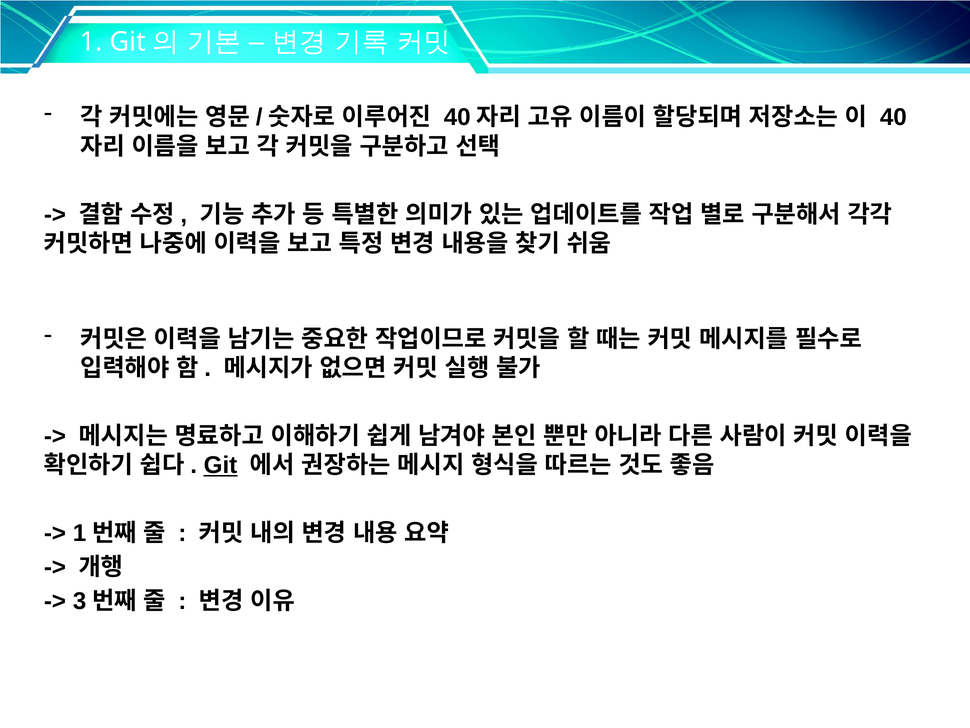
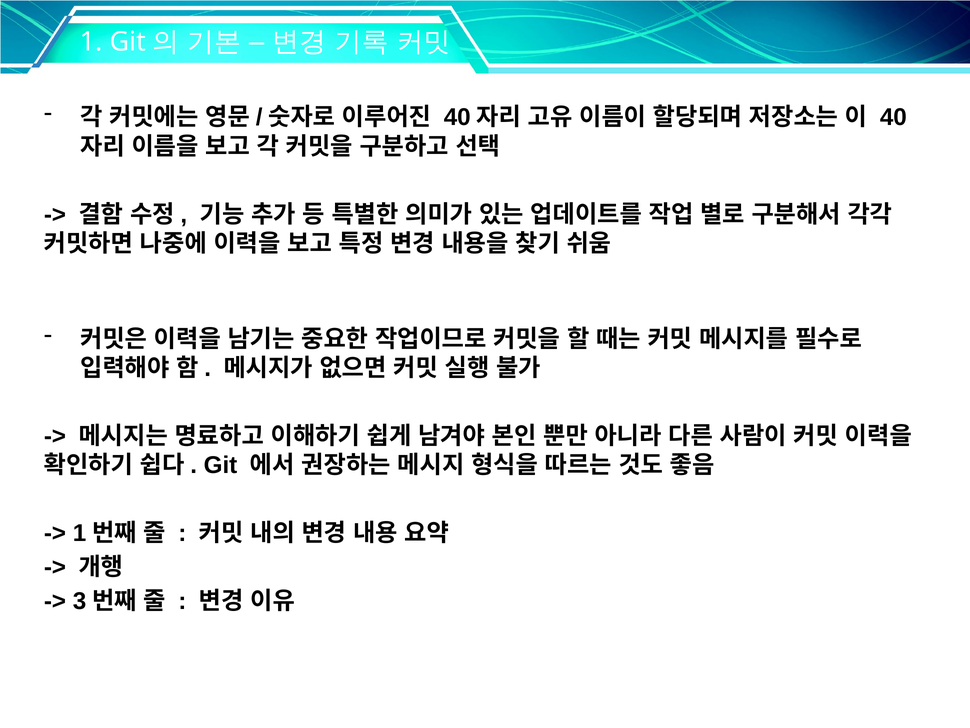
Git underline: present -> none
